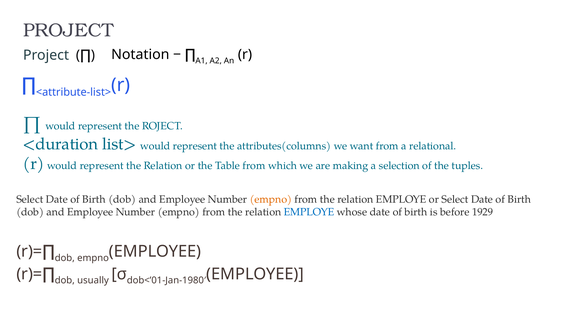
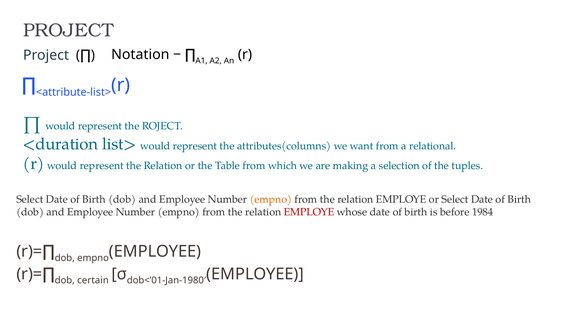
EMPLOYE at (309, 212) colour: blue -> red
1929: 1929 -> 1984
usually: usually -> certain
